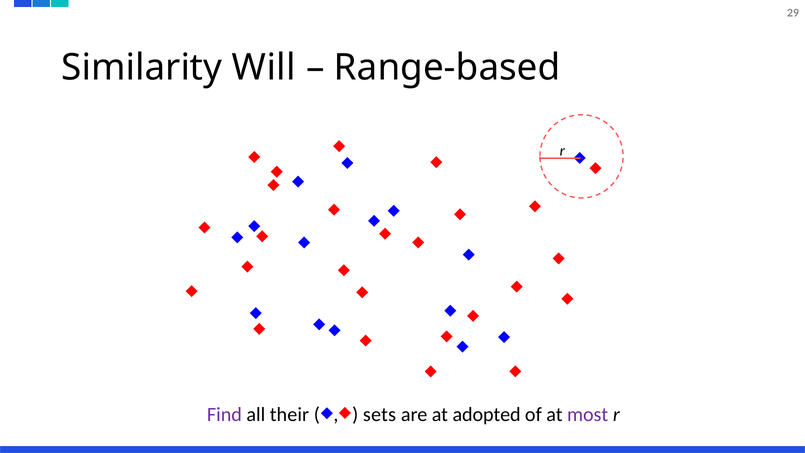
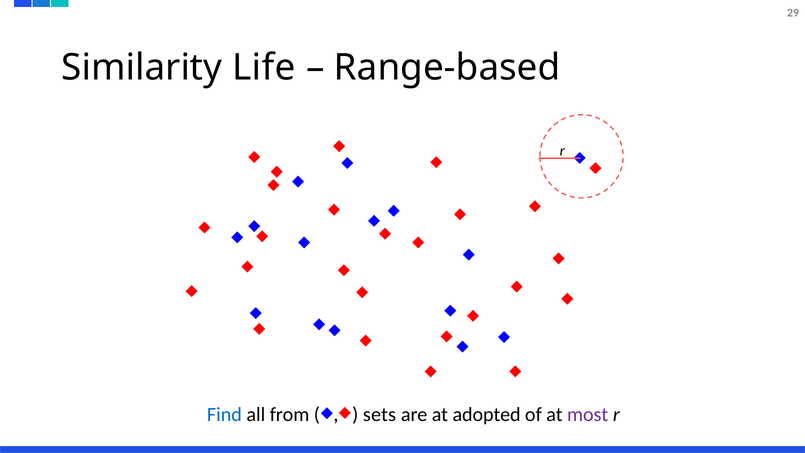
Will: Will -> Life
Find colour: purple -> blue
their: their -> from
